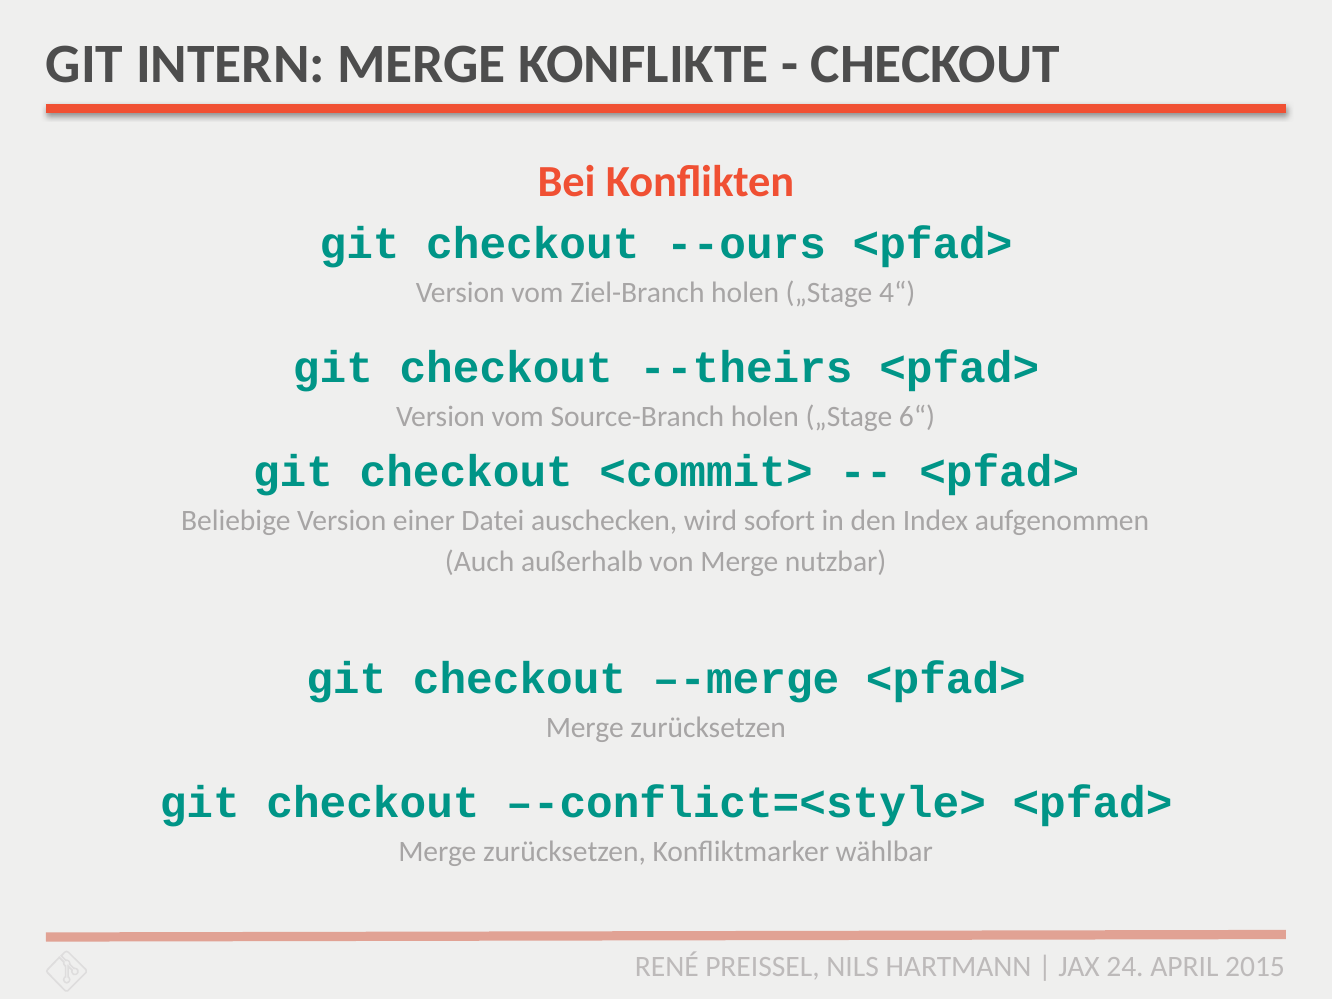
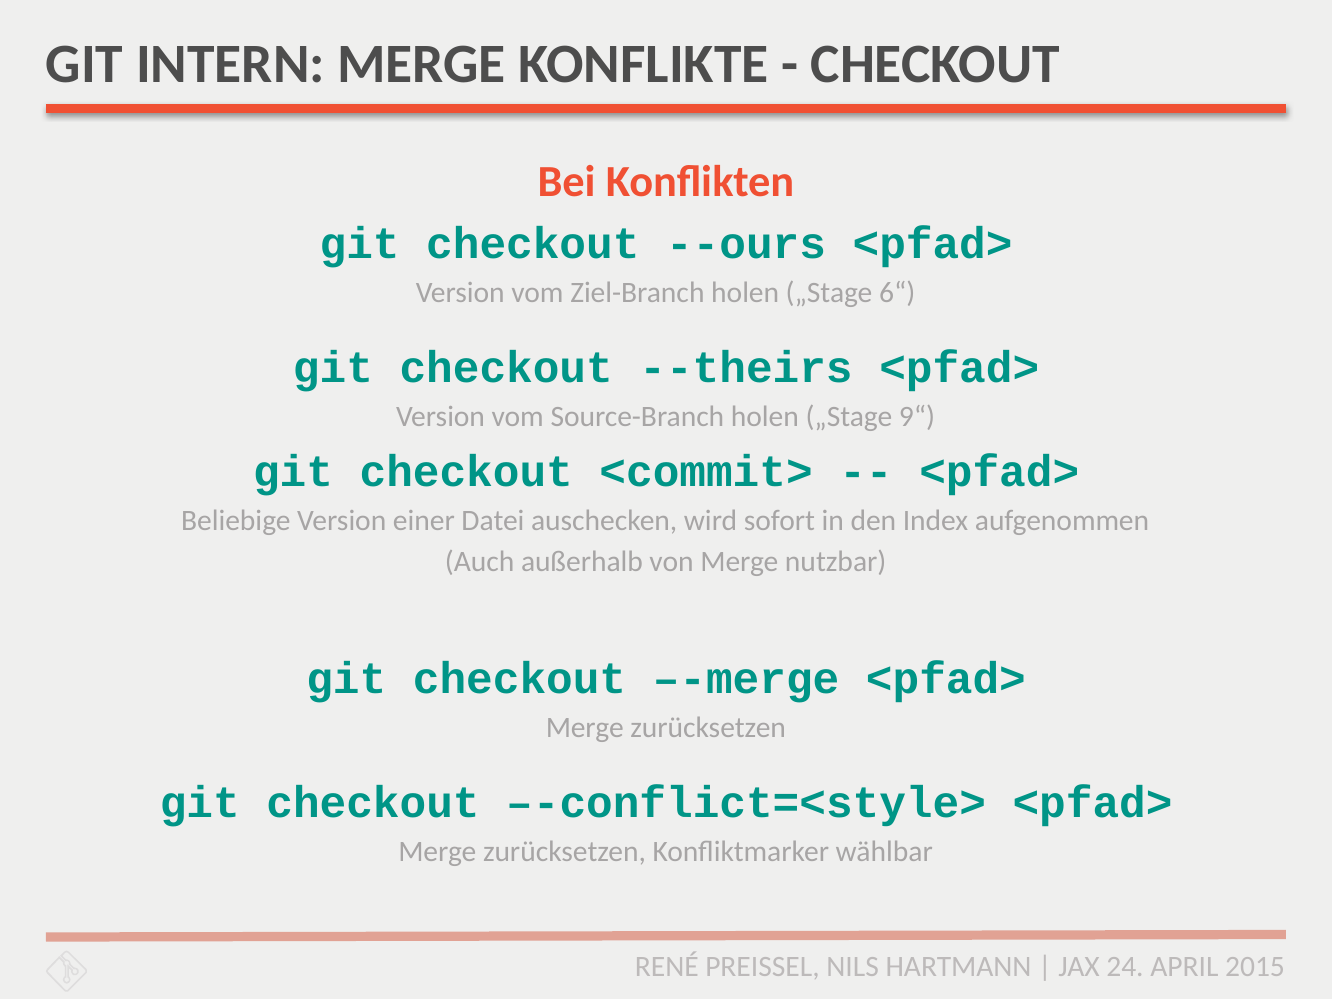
4“: 4“ -> 6“
6“: 6“ -> 9“
